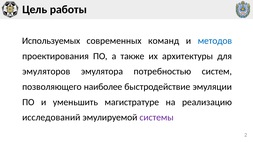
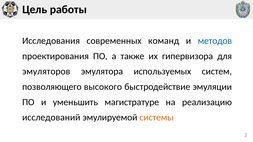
Используемых: Используемых -> Исследования
архитектуры: архитектуры -> гипервизора
потребностью: потребностью -> используемых
наиболее: наиболее -> высокого
системы colour: purple -> orange
